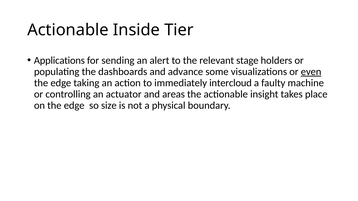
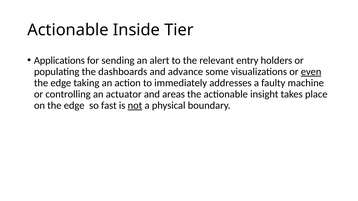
stage: stage -> entry
intercloud: intercloud -> addresses
size: size -> fast
not underline: none -> present
